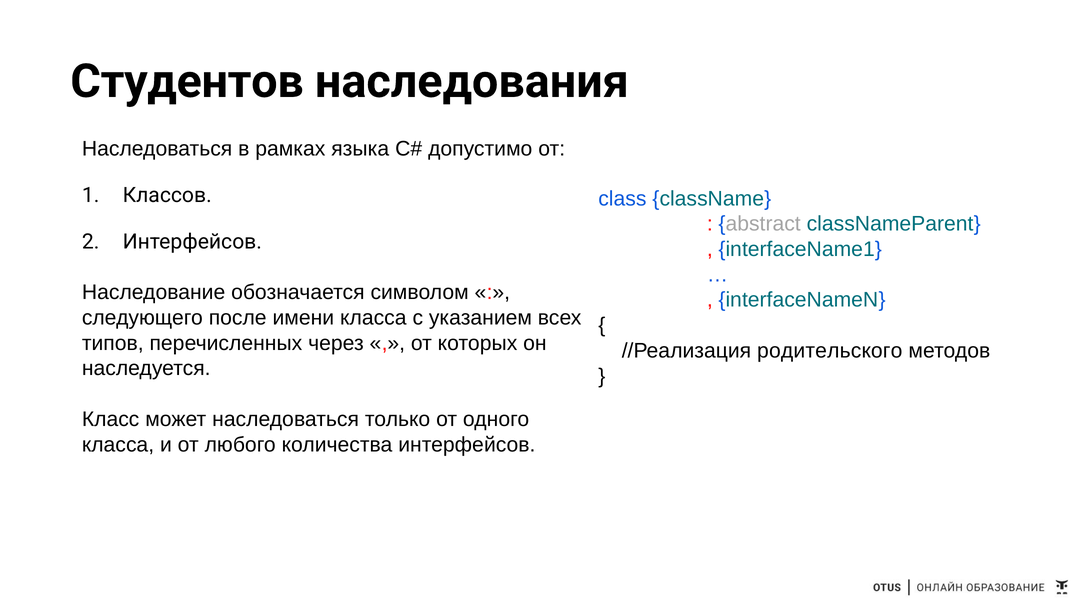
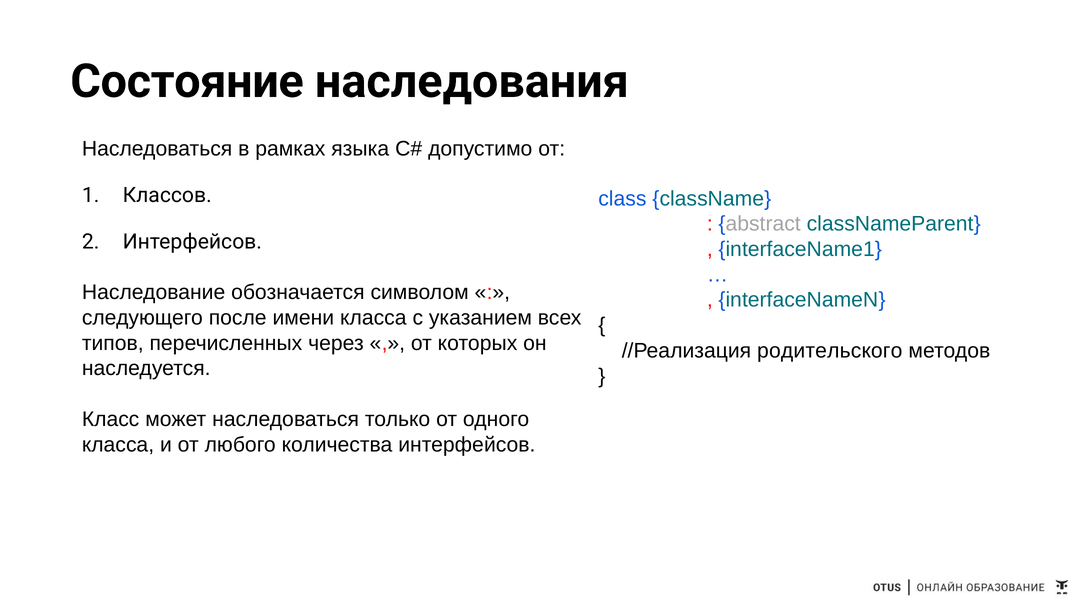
Студентов: Студентов -> Состояние
